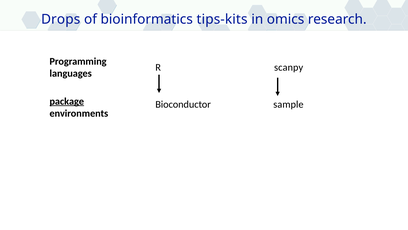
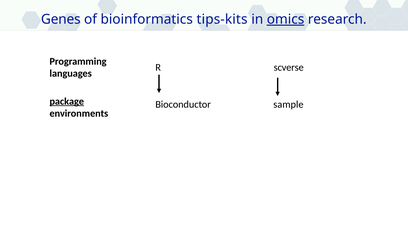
Drops: Drops -> Genes
omics underline: none -> present
scanpy: scanpy -> scverse
